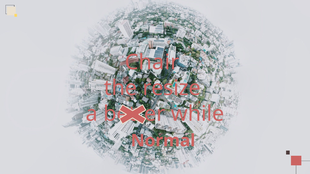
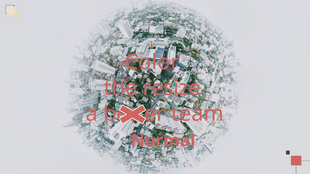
Chair: Chair -> Color
while: while -> team
